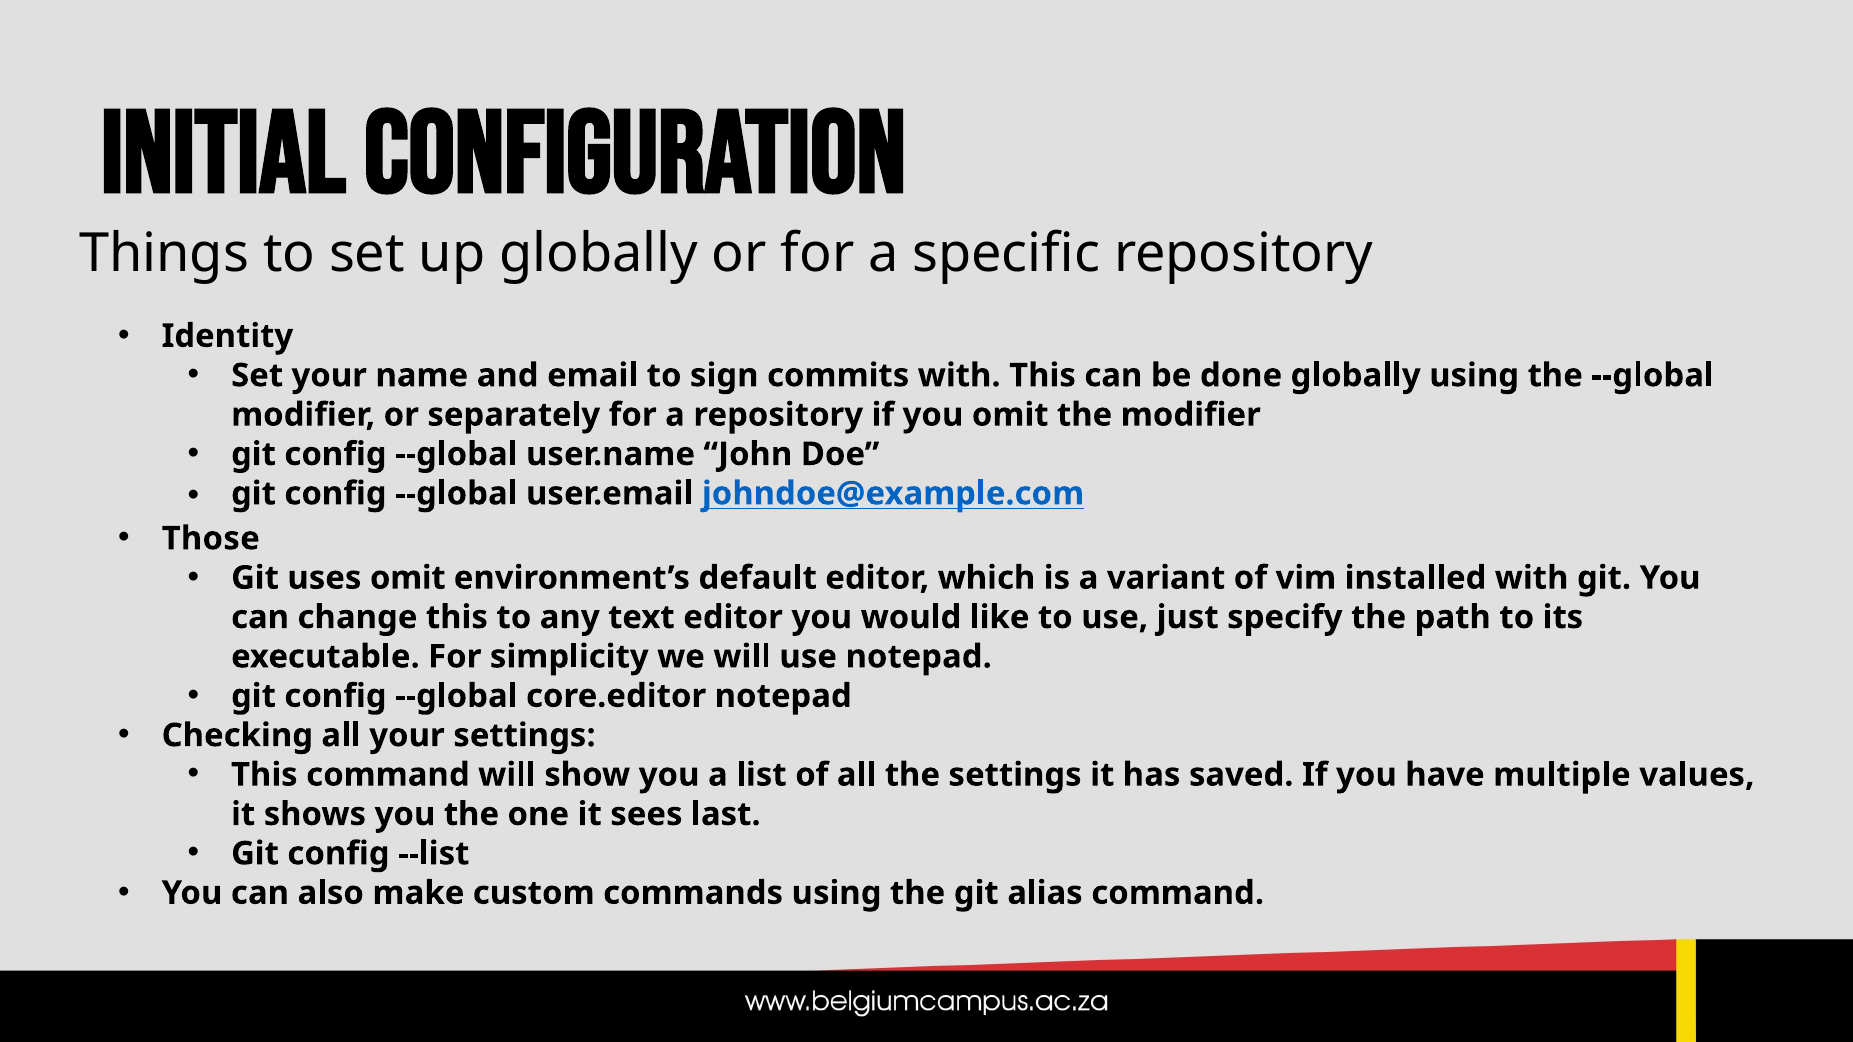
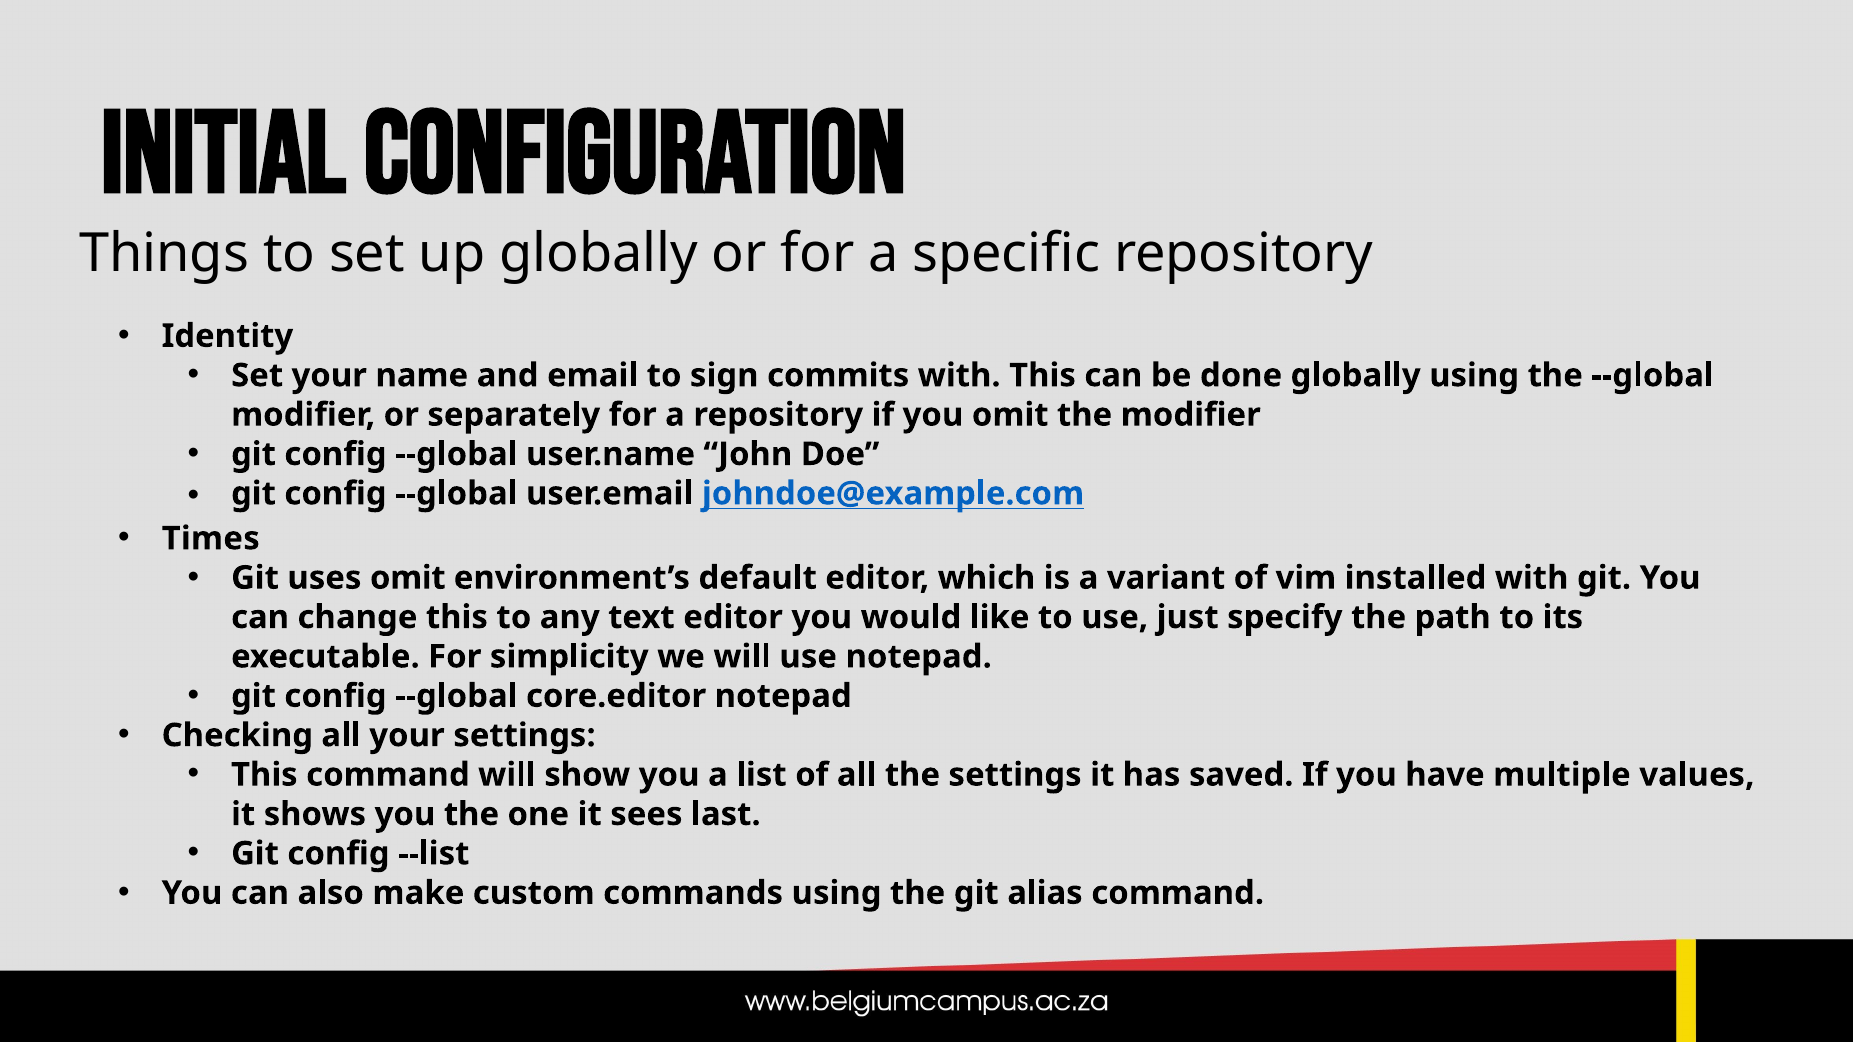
Those: Those -> Times
